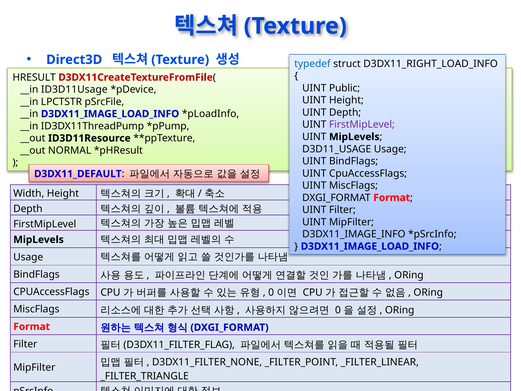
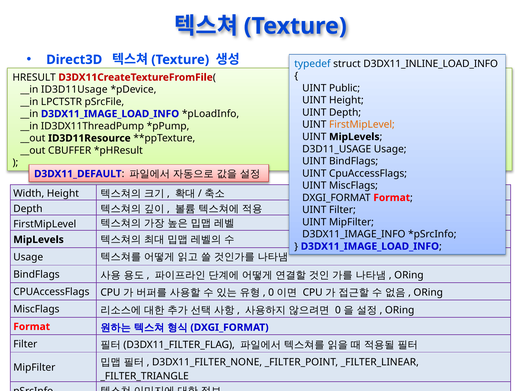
D3DX11_RIGHT_LOAD_INFO: D3DX11_RIGHT_LOAD_INFO -> D3DX11_INLINE_LOAD_INFO
FirstMipLevel at (362, 125) colour: purple -> orange
NORMAL: NORMAL -> CBUFFER
